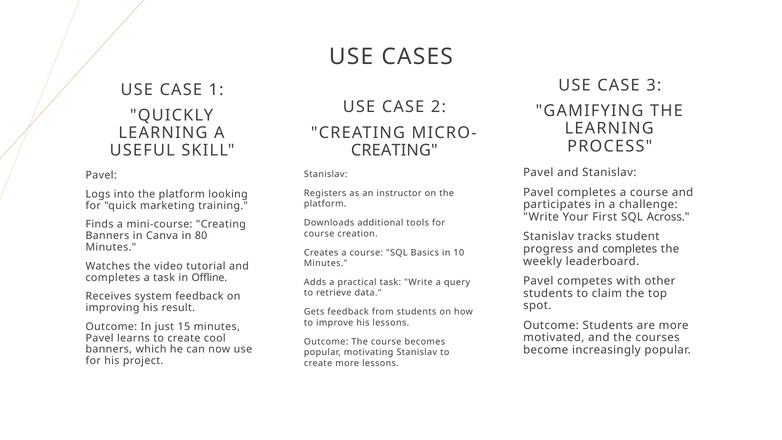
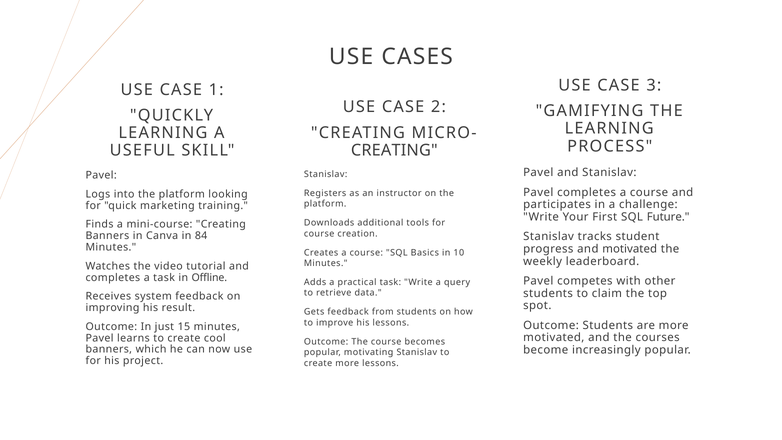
Across: Across -> Future
80: 80 -> 84
progress and completes: completes -> motivated
